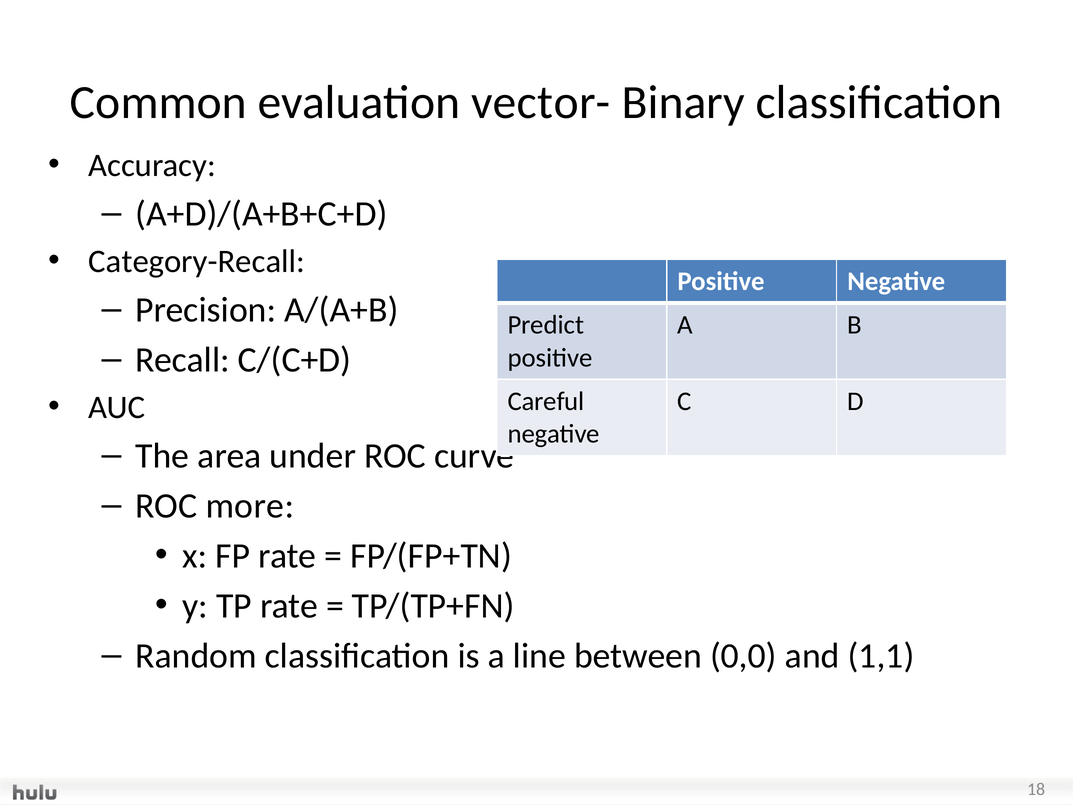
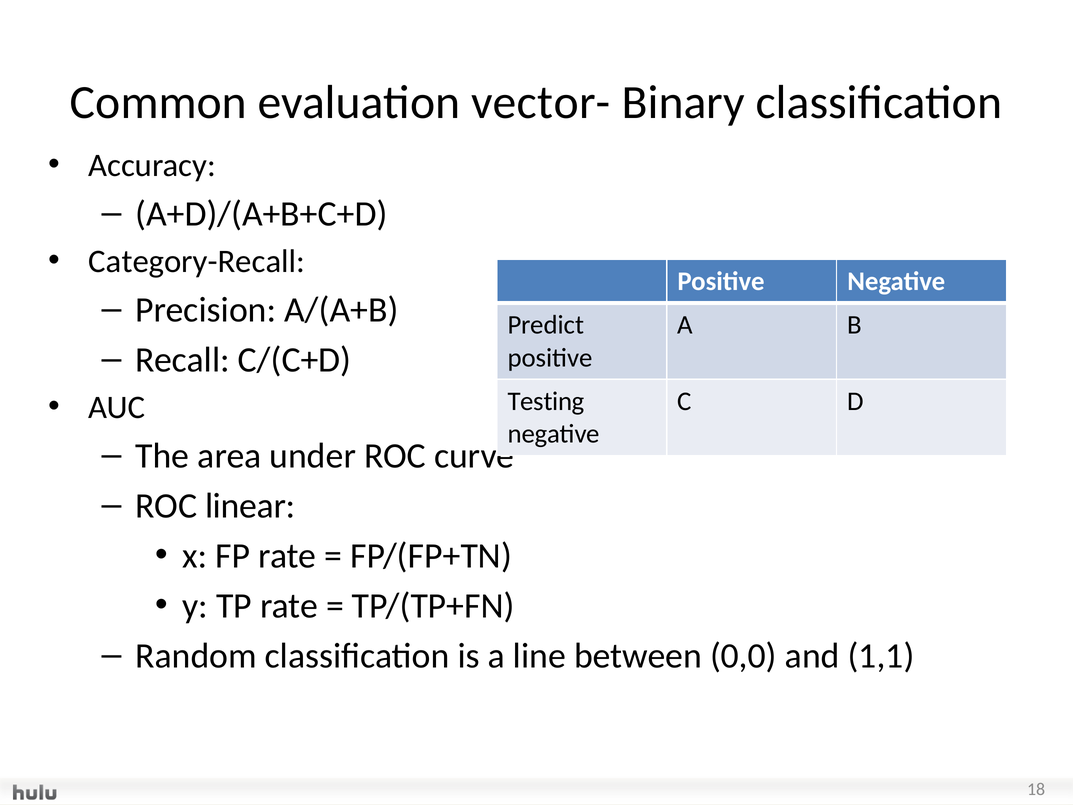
Careful: Careful -> Testing
more: more -> linear
